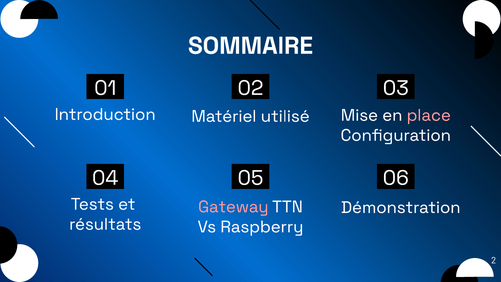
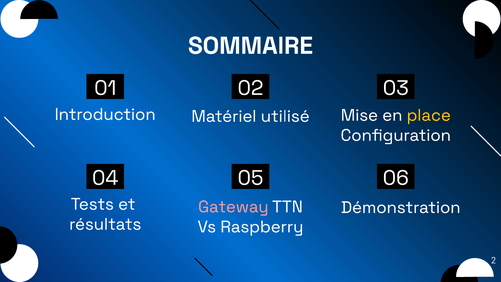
place colour: pink -> yellow
